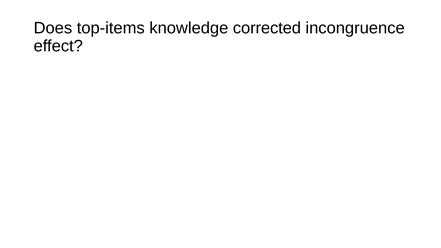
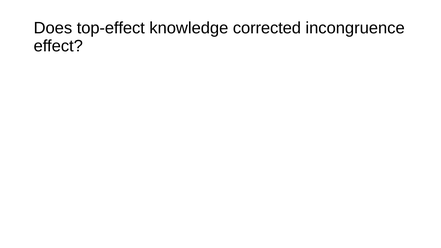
top-items: top-items -> top-effect
